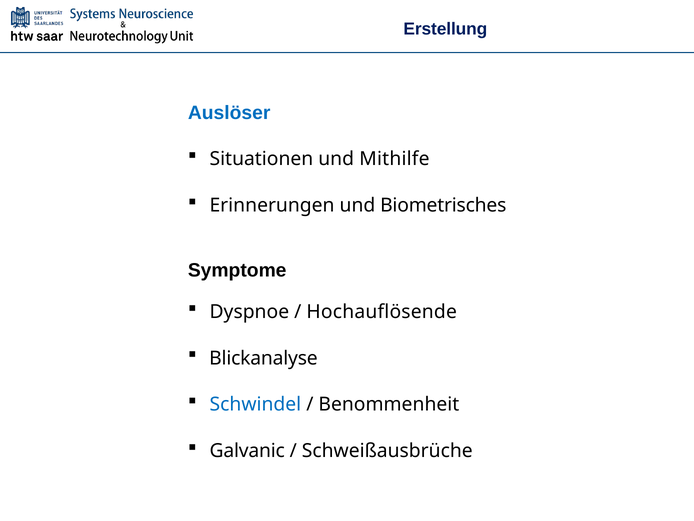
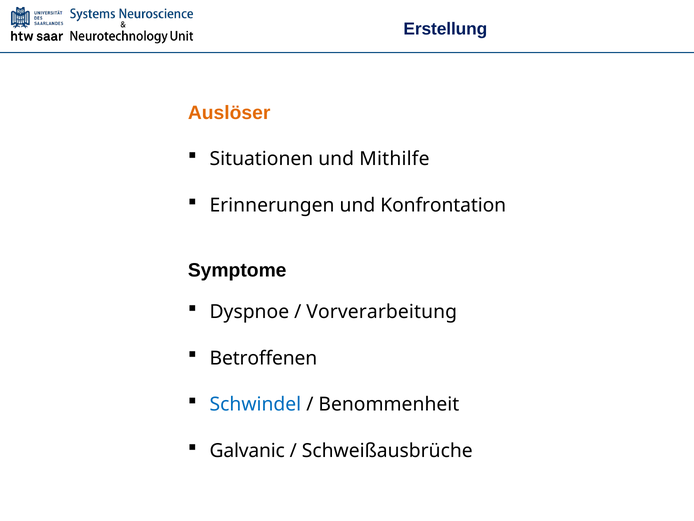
Auslöser colour: blue -> orange
Biometrisches: Biometrisches -> Konfrontation
Hochauflösende: Hochauflösende -> Vorverarbeitung
Blickanalyse: Blickanalyse -> Betroffenen
